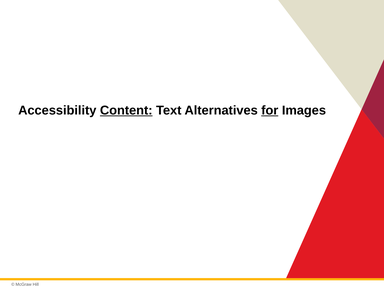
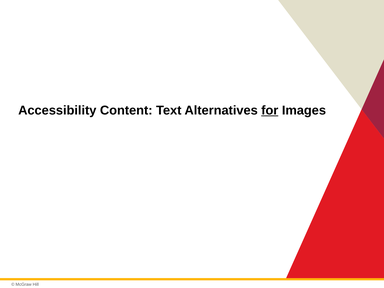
Content underline: present -> none
